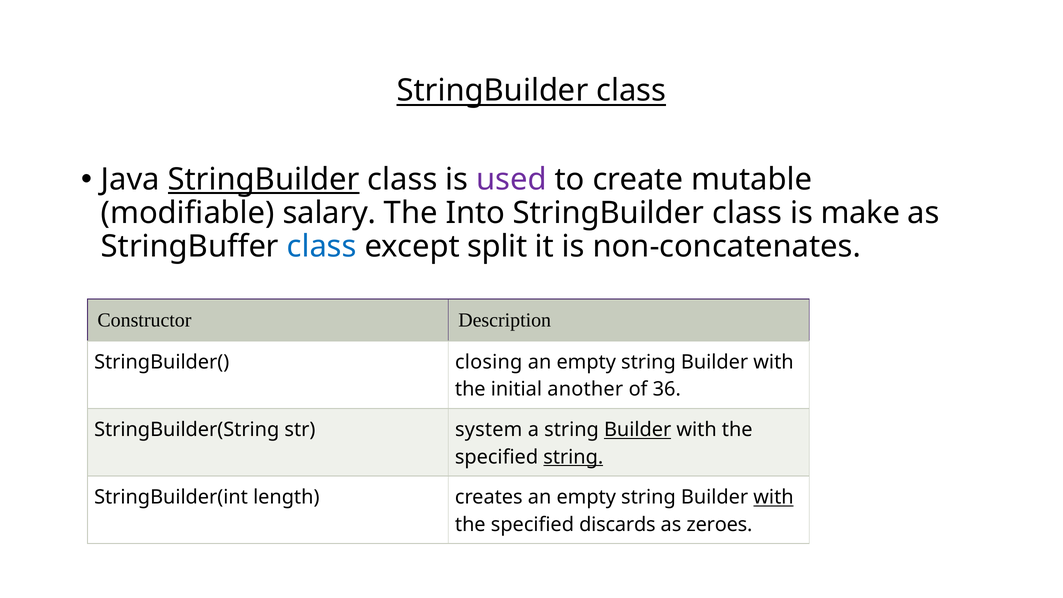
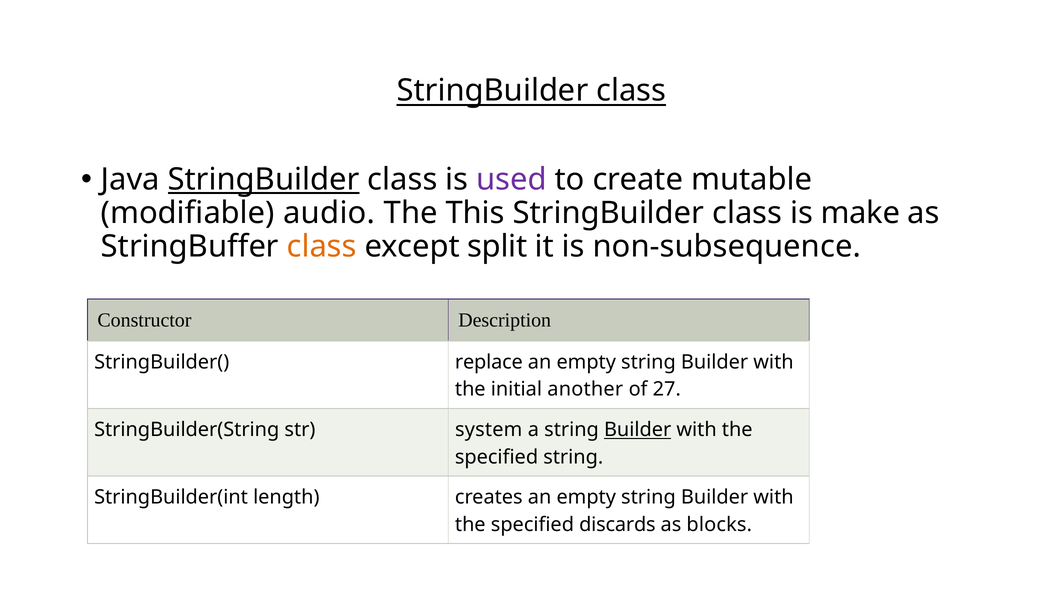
salary: salary -> audio
Into: Into -> This
class at (322, 247) colour: blue -> orange
non-concatenates: non-concatenates -> non-subsequence
closing: closing -> replace
36: 36 -> 27
string at (573, 457) underline: present -> none
with at (773, 497) underline: present -> none
zeroes: zeroes -> blocks
